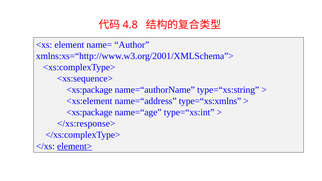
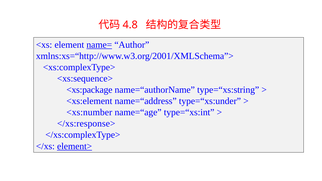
name= underline: none -> present
type=“xs:xmlns: type=“xs:xmlns -> type=“xs:under
<xs:package at (89, 112): <xs:package -> <xs:number
